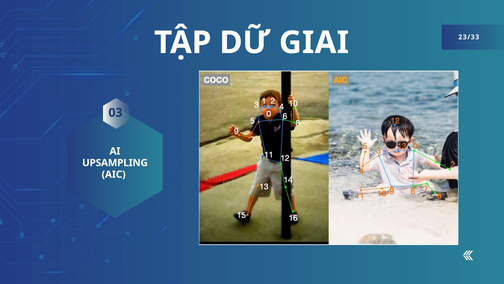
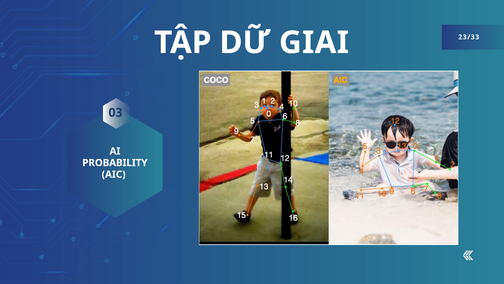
UPSAMPLING: UPSAMPLING -> PROBABILITY
